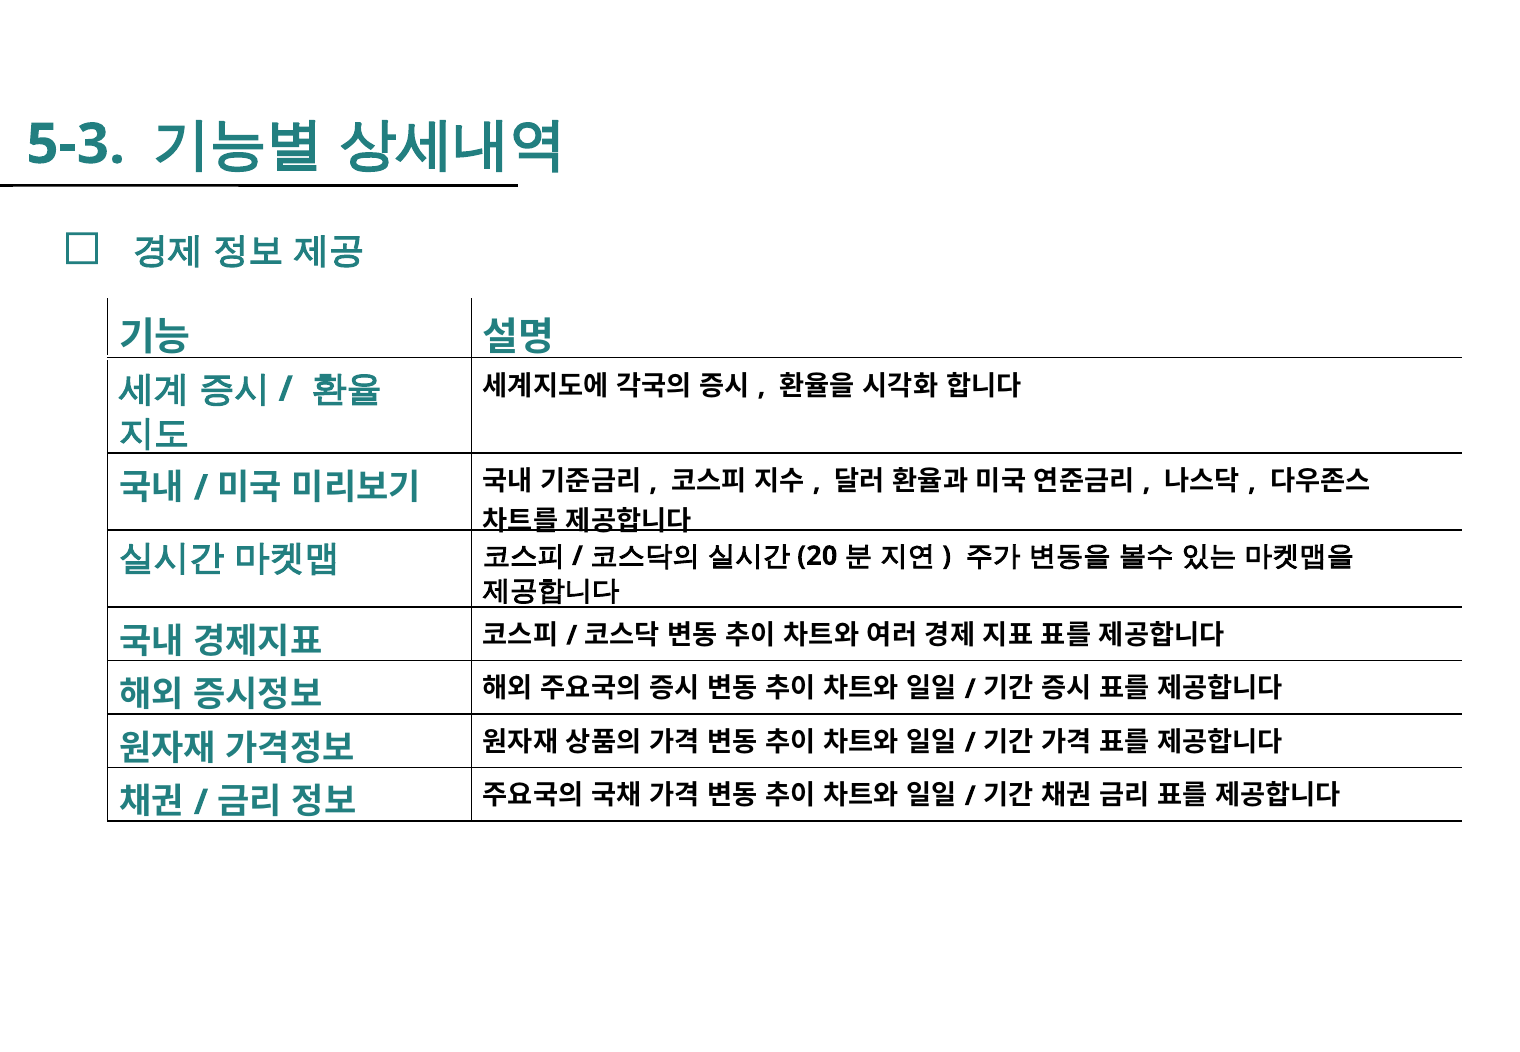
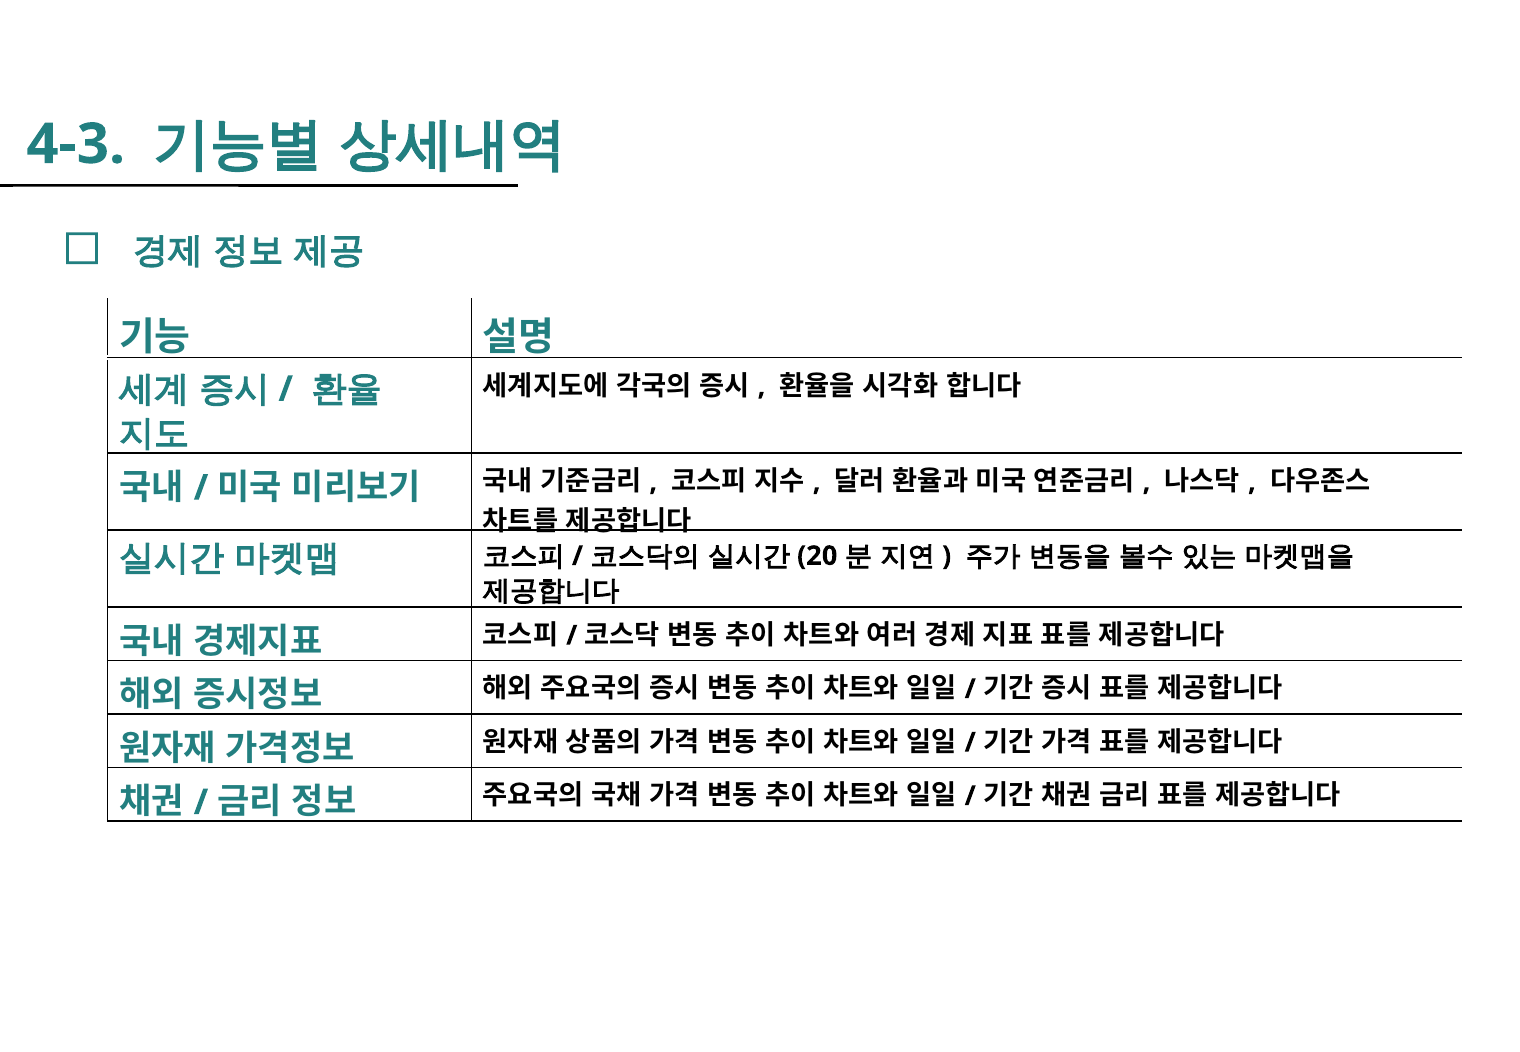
5-3: 5-3 -> 4-3
